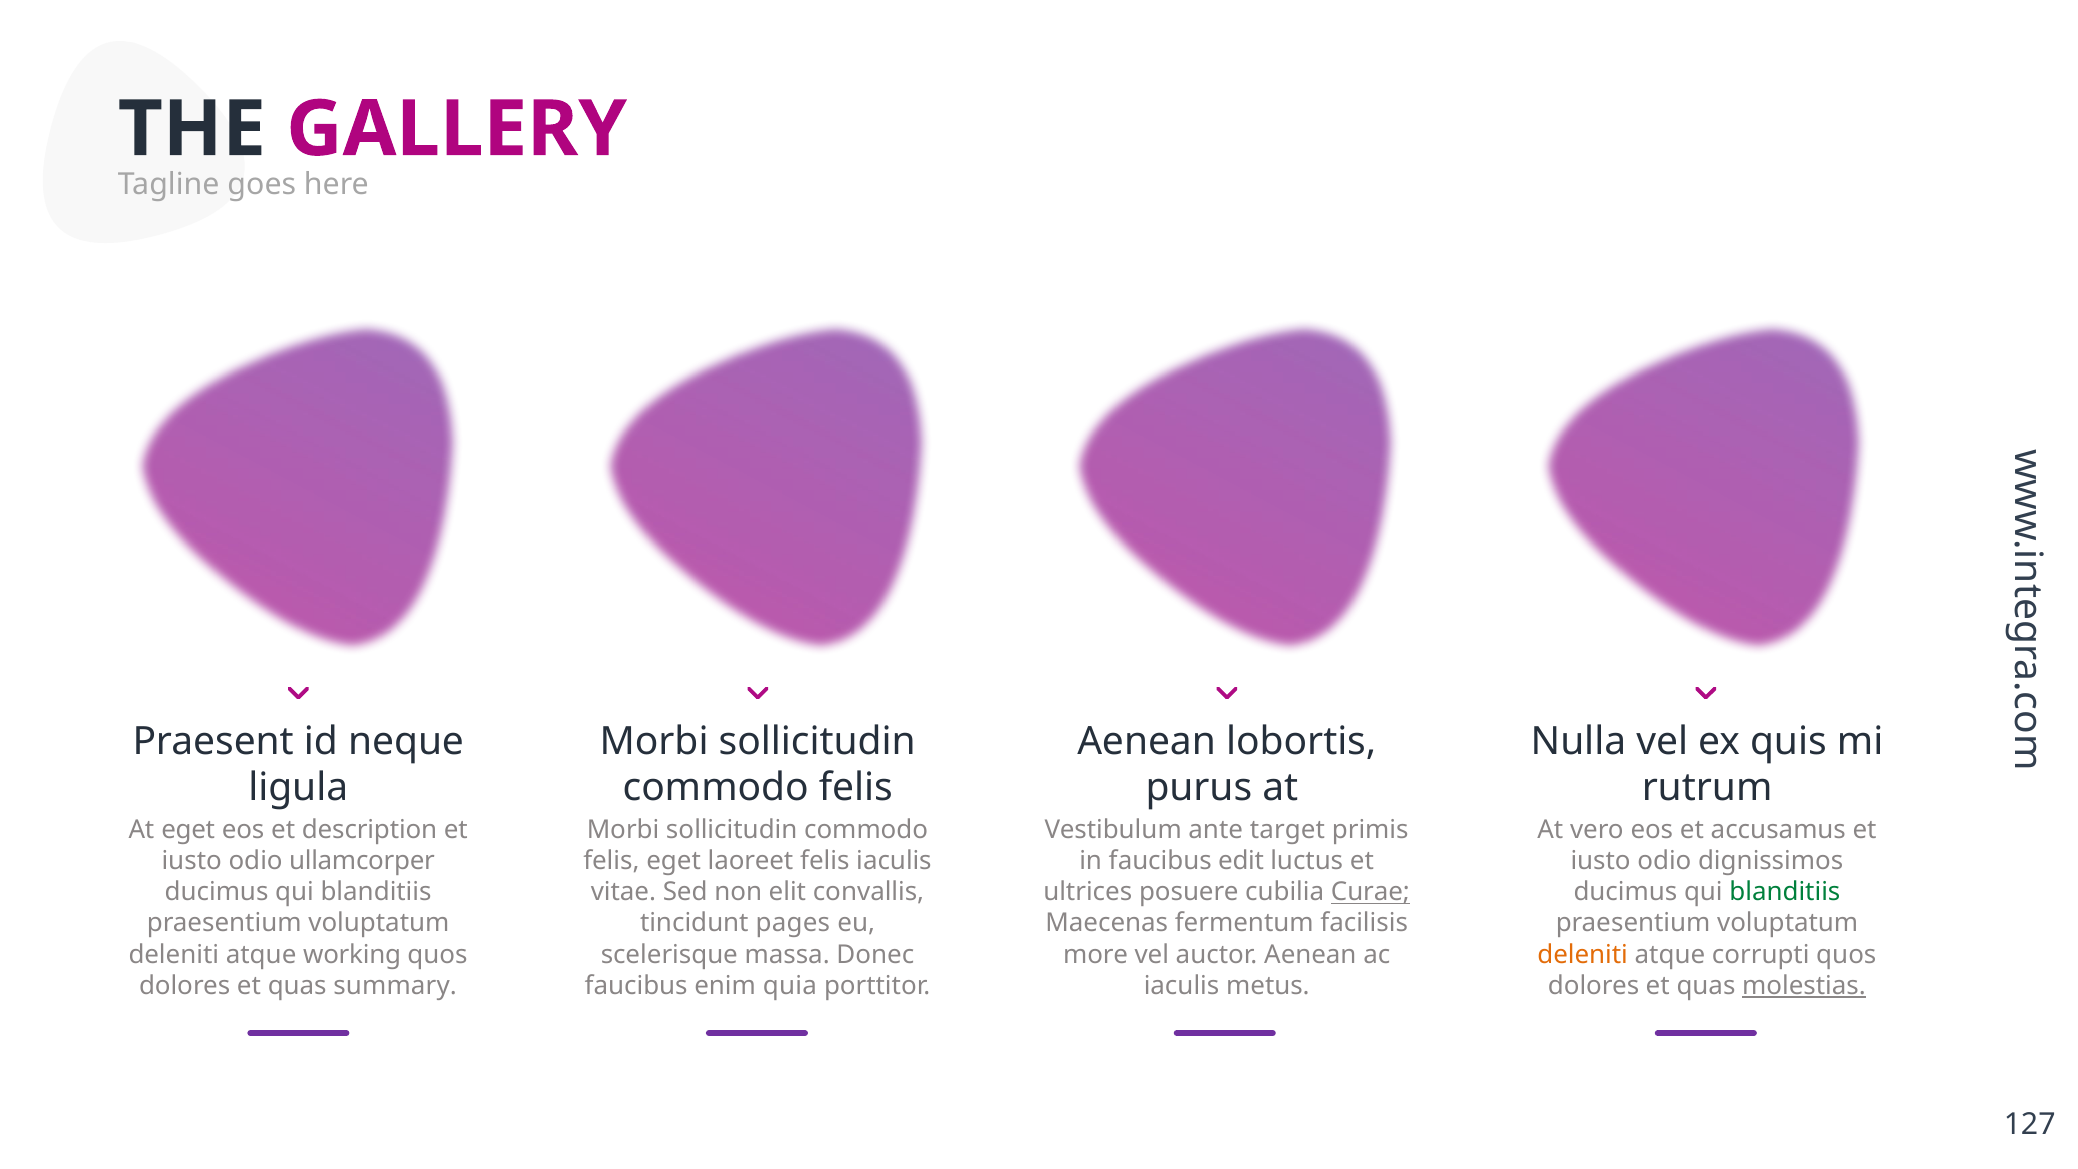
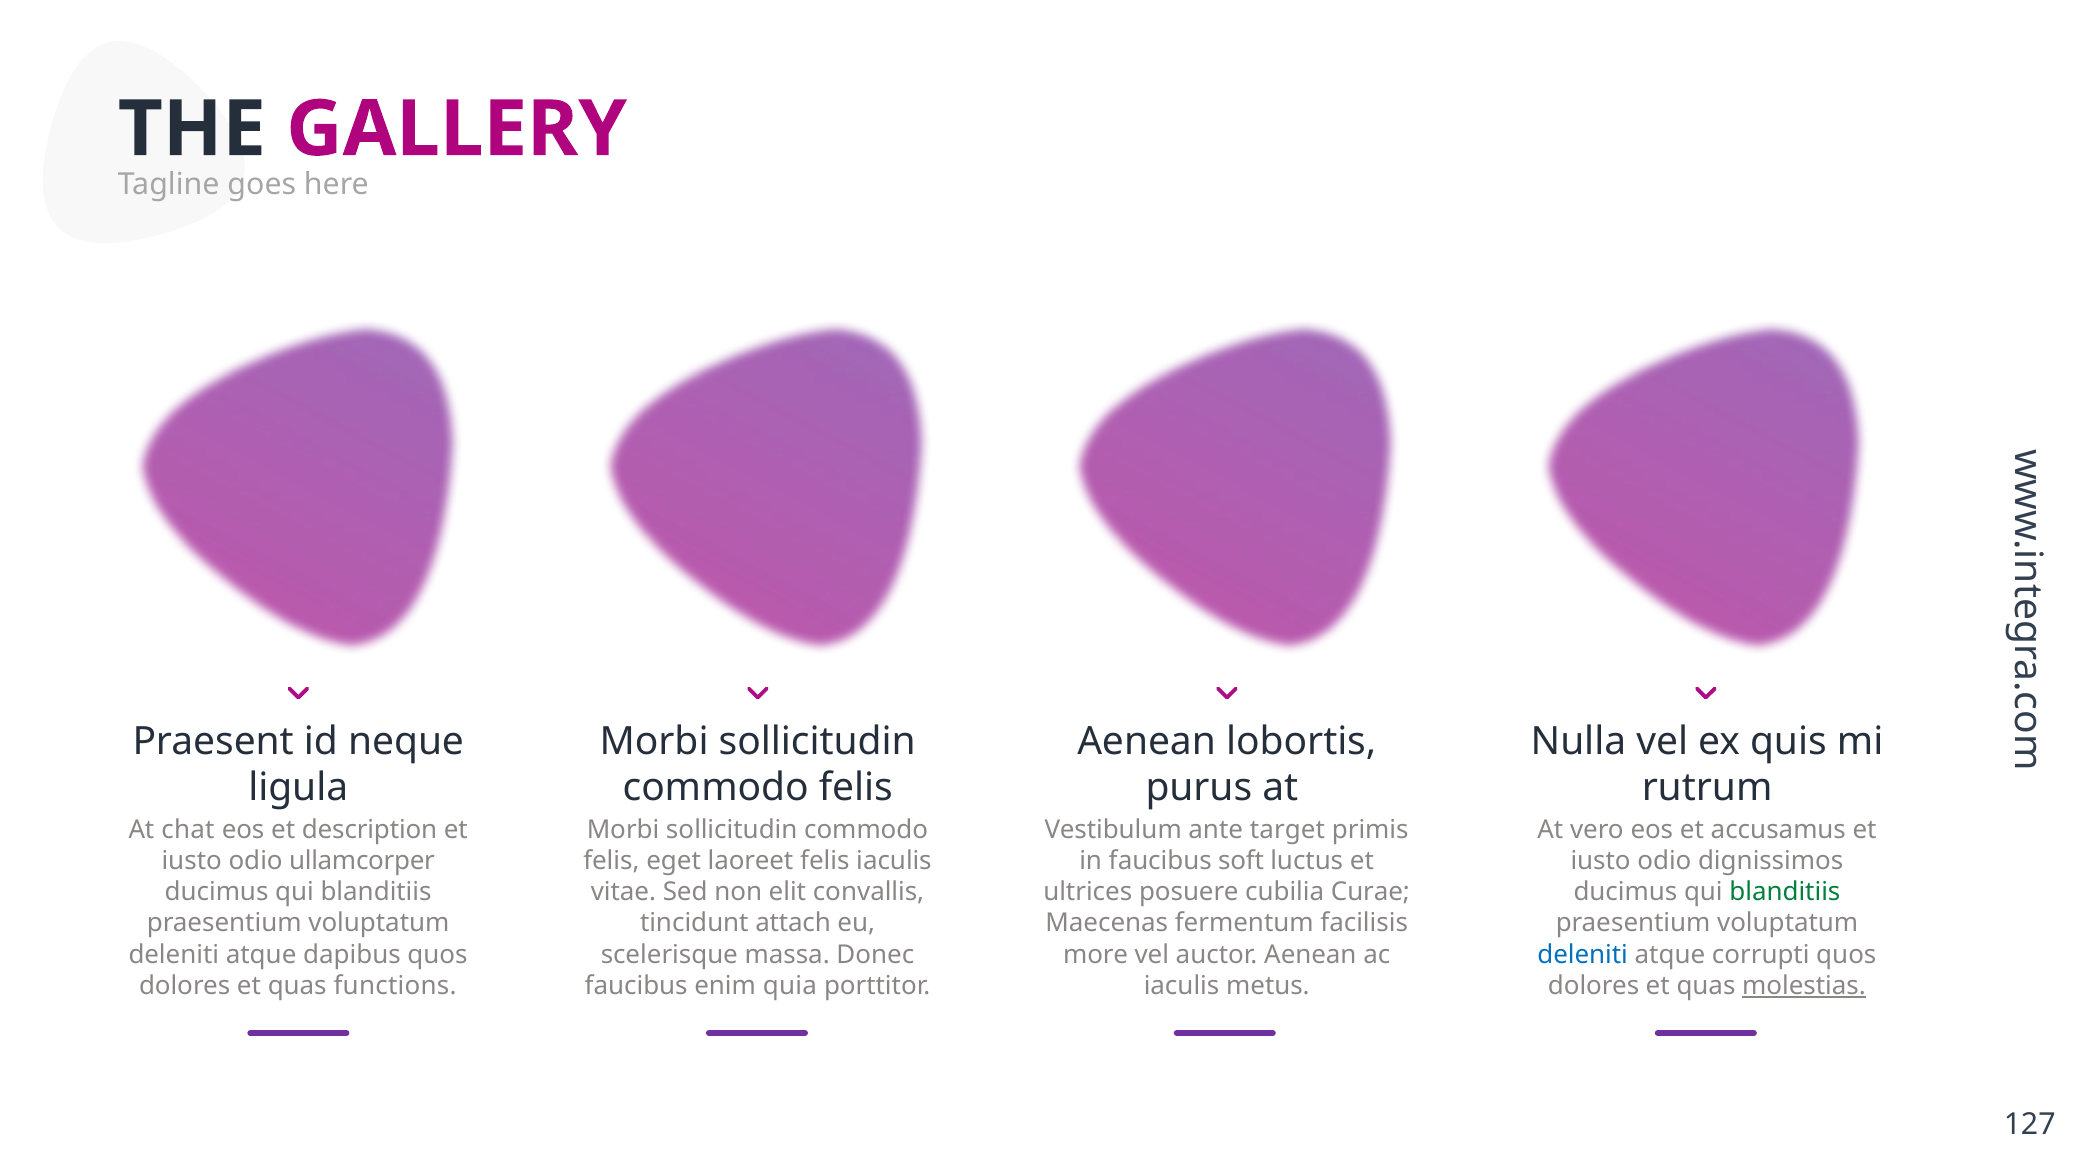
At eget: eget -> chat
edit: edit -> soft
Curae underline: present -> none
pages: pages -> attach
working: working -> dapibus
deleniti at (1583, 954) colour: orange -> blue
summary: summary -> functions
